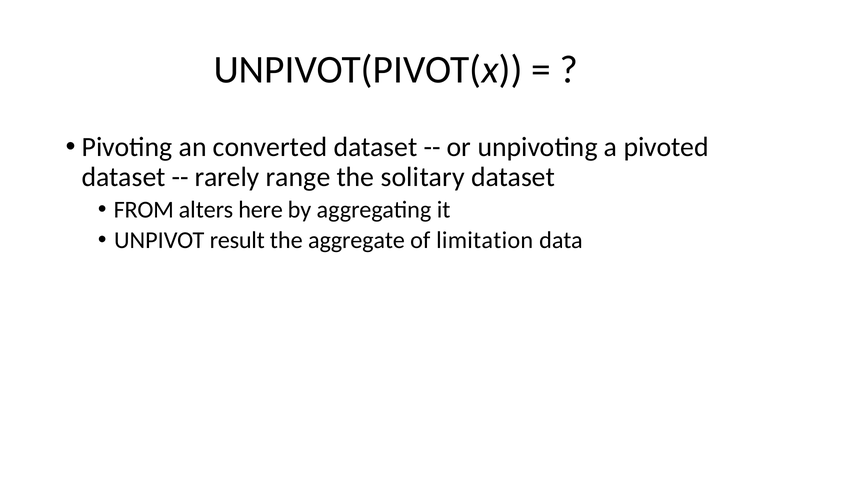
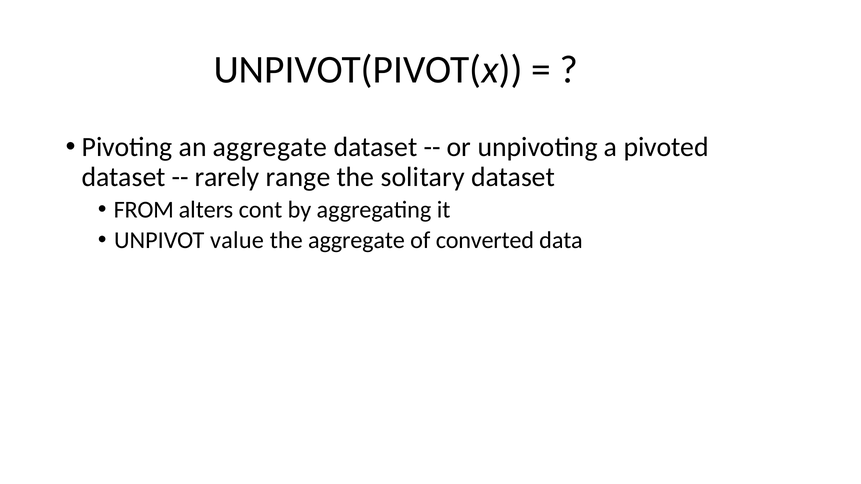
an converted: converted -> aggregate
here: here -> cont
result: result -> value
limitation: limitation -> converted
